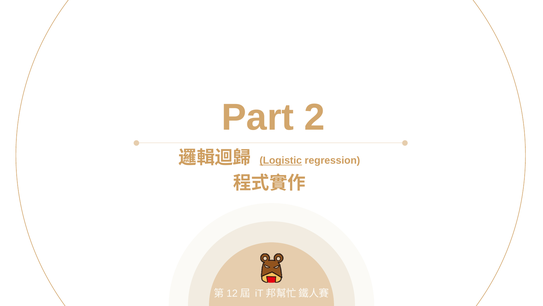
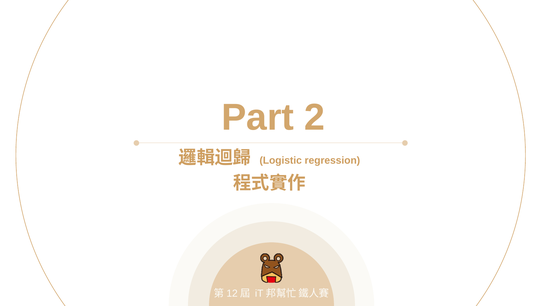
Logistic underline: present -> none
